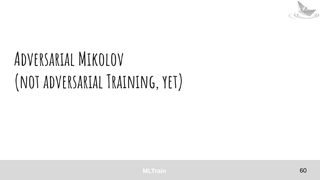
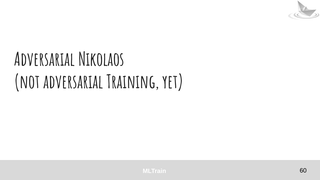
Mikolov: Mikolov -> Nikolaos
